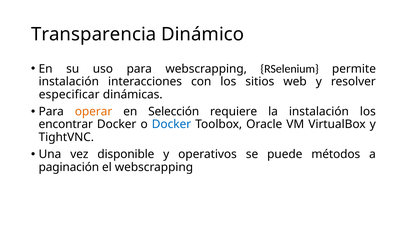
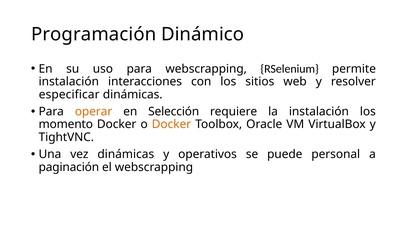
Transparencia: Transparencia -> Programación
encontrar: encontrar -> momento
Docker at (171, 124) colour: blue -> orange
vez disponible: disponible -> dinámicas
métodos: métodos -> personal
